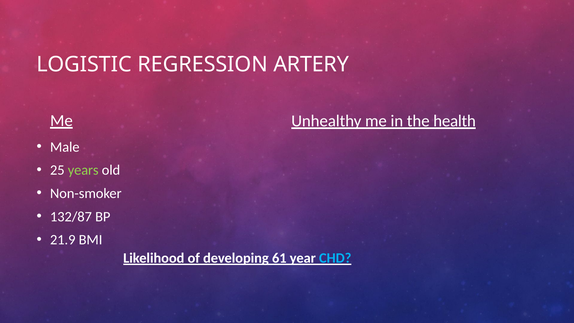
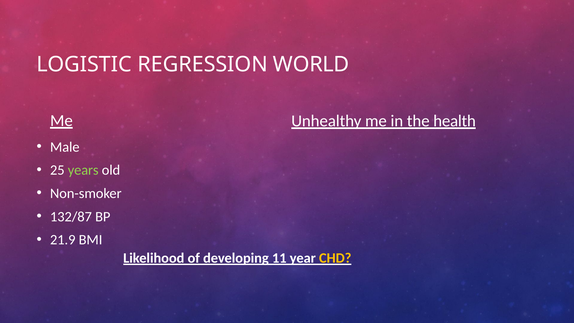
ARTERY: ARTERY -> WORLD
61: 61 -> 11
CHD colour: light blue -> yellow
